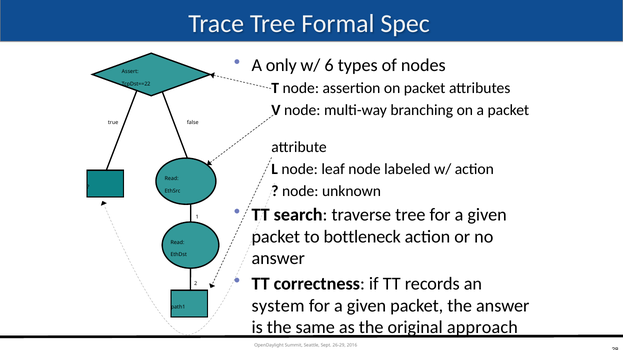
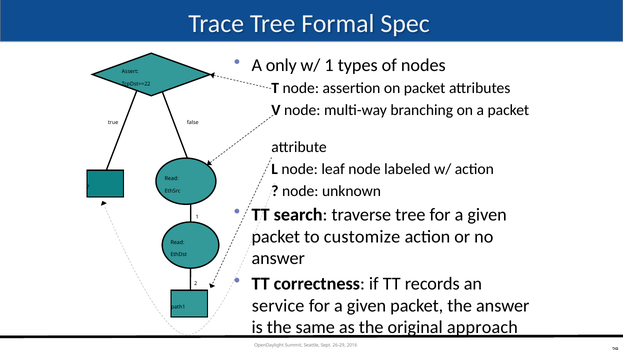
w/ 6: 6 -> 1
bottleneck: bottleneck -> customize
system: system -> service
